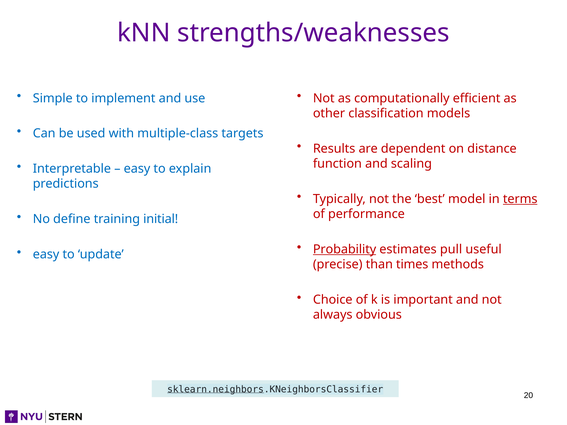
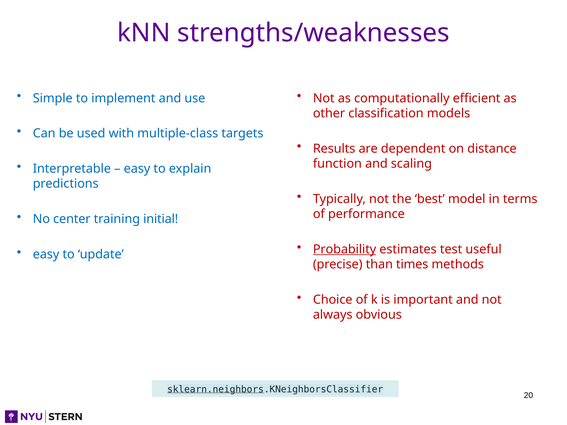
terms underline: present -> none
define: define -> center
pull: pull -> test
